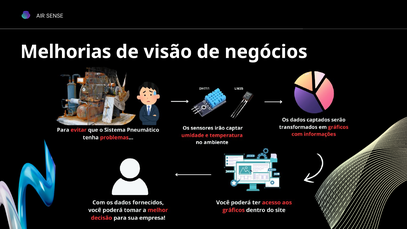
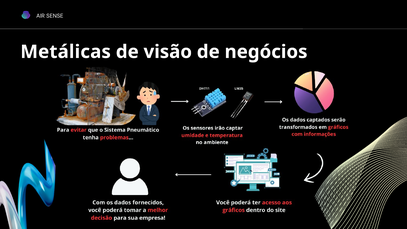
Melhorias: Melhorias -> Metálicas
